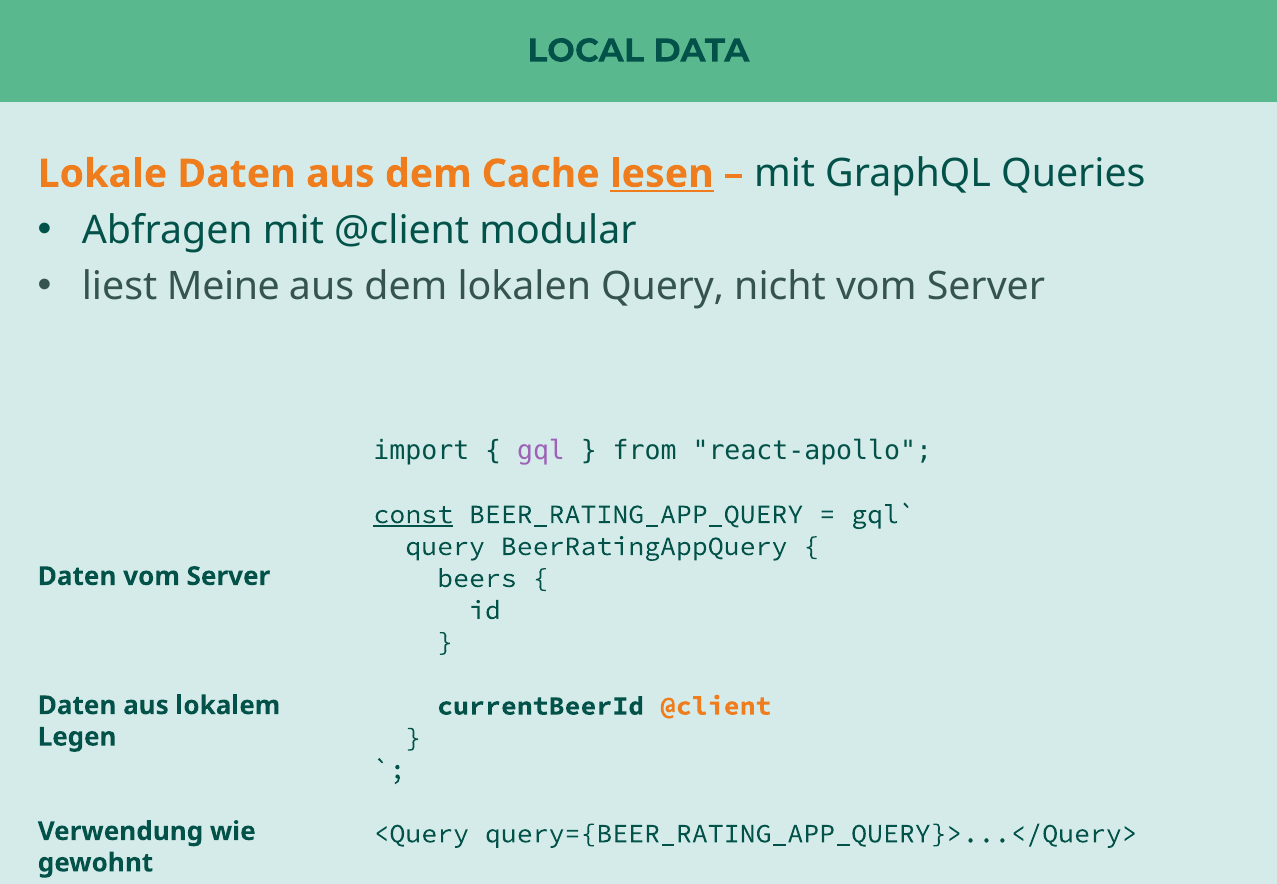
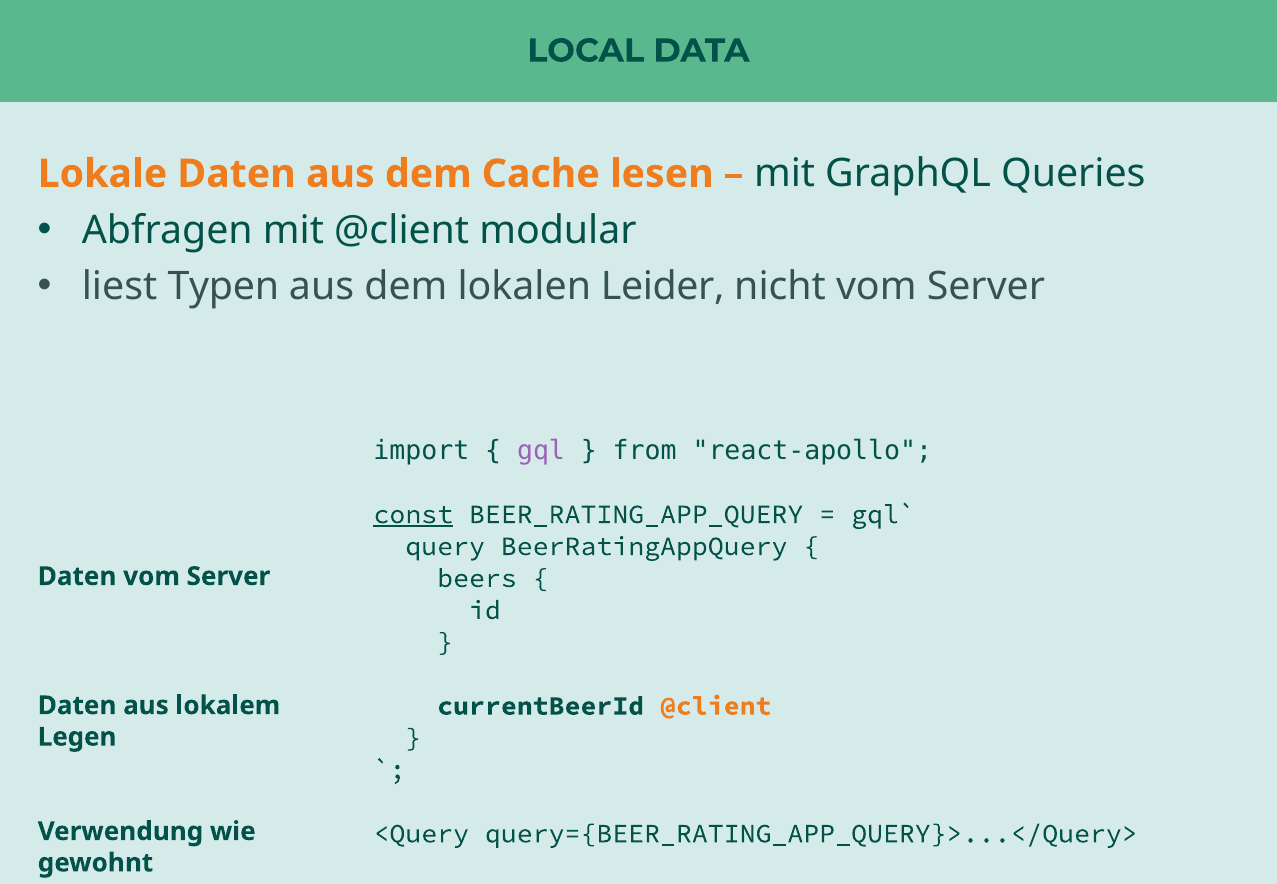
lesen underline: present -> none
Meine: Meine -> Typen
lokalen Query: Query -> Leider
